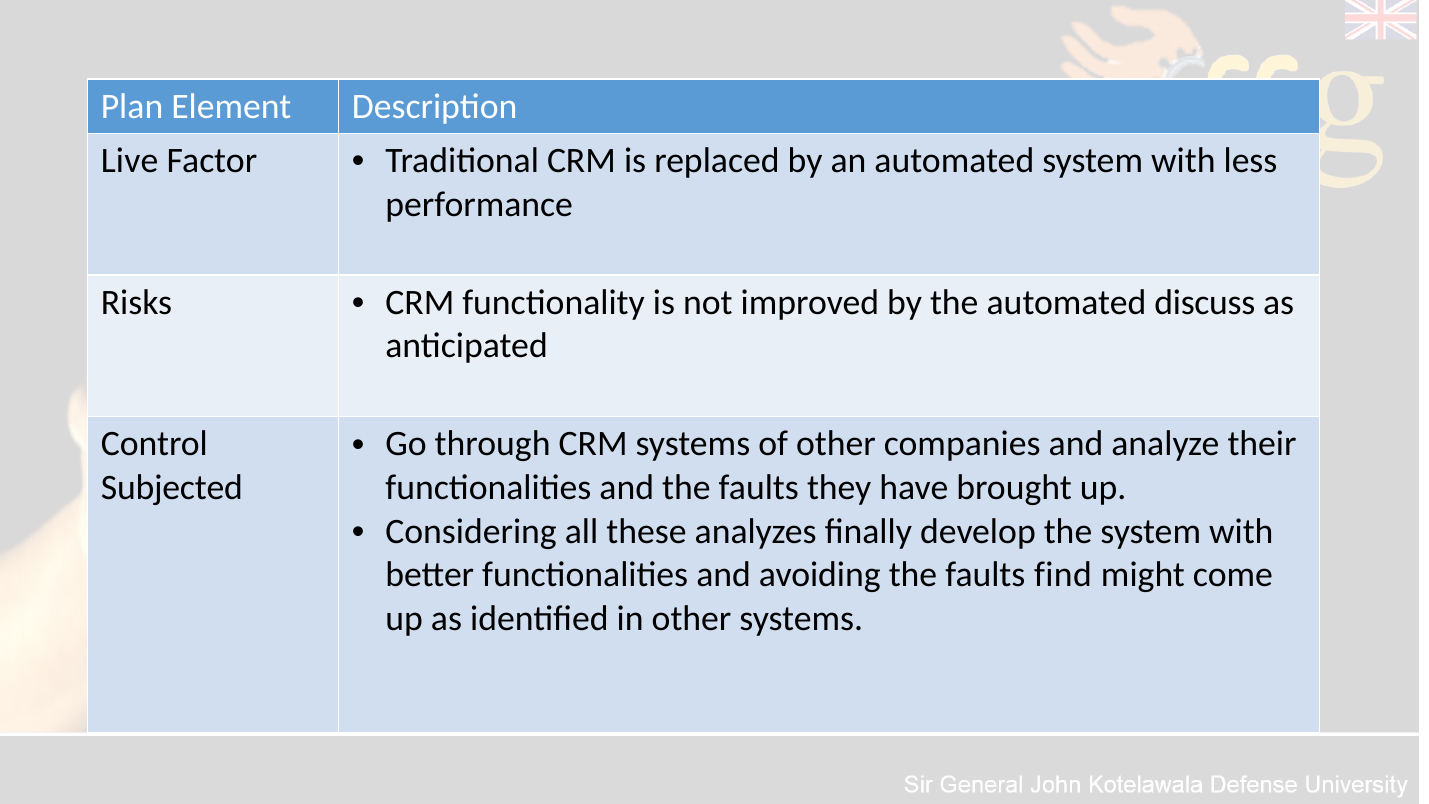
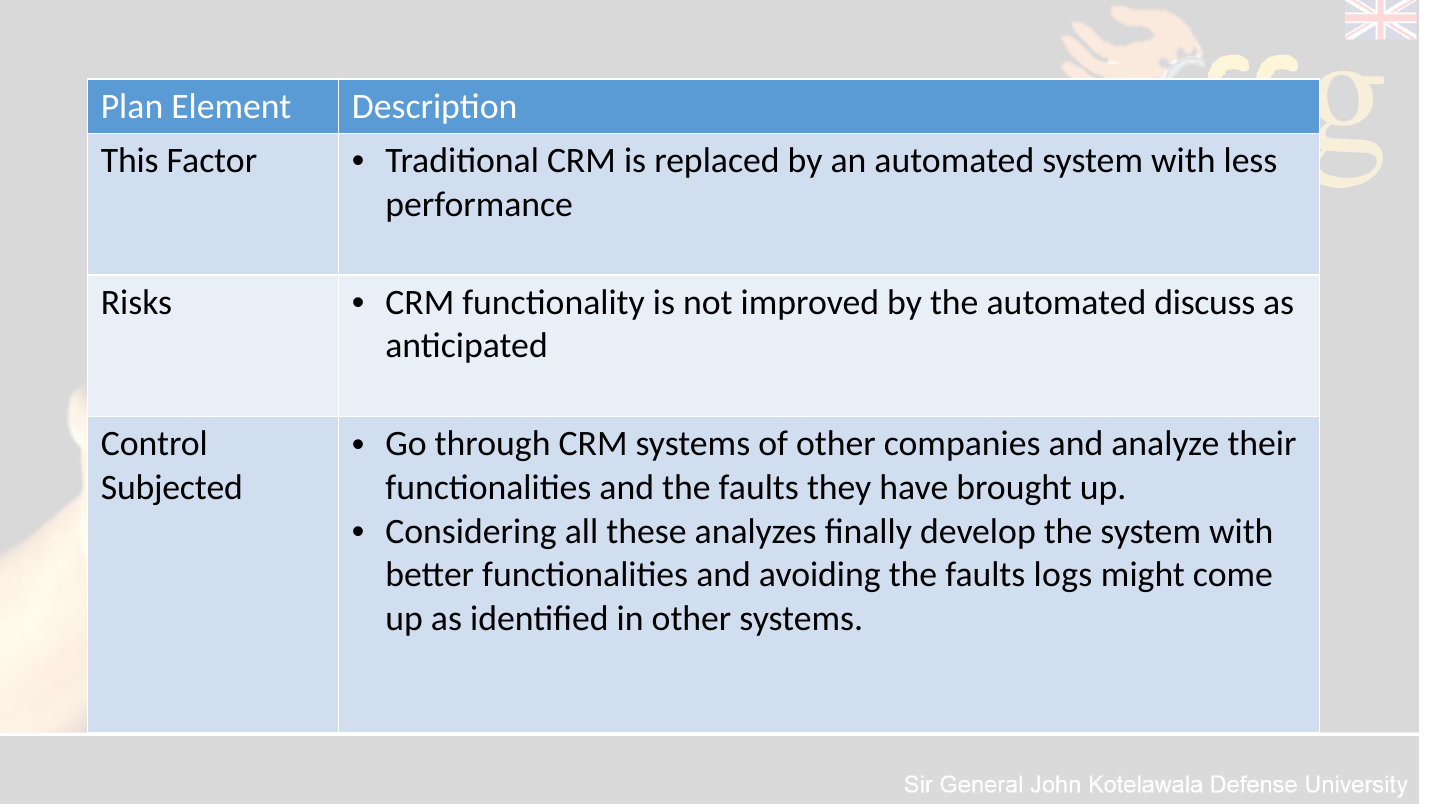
Live: Live -> This
find: find -> logs
